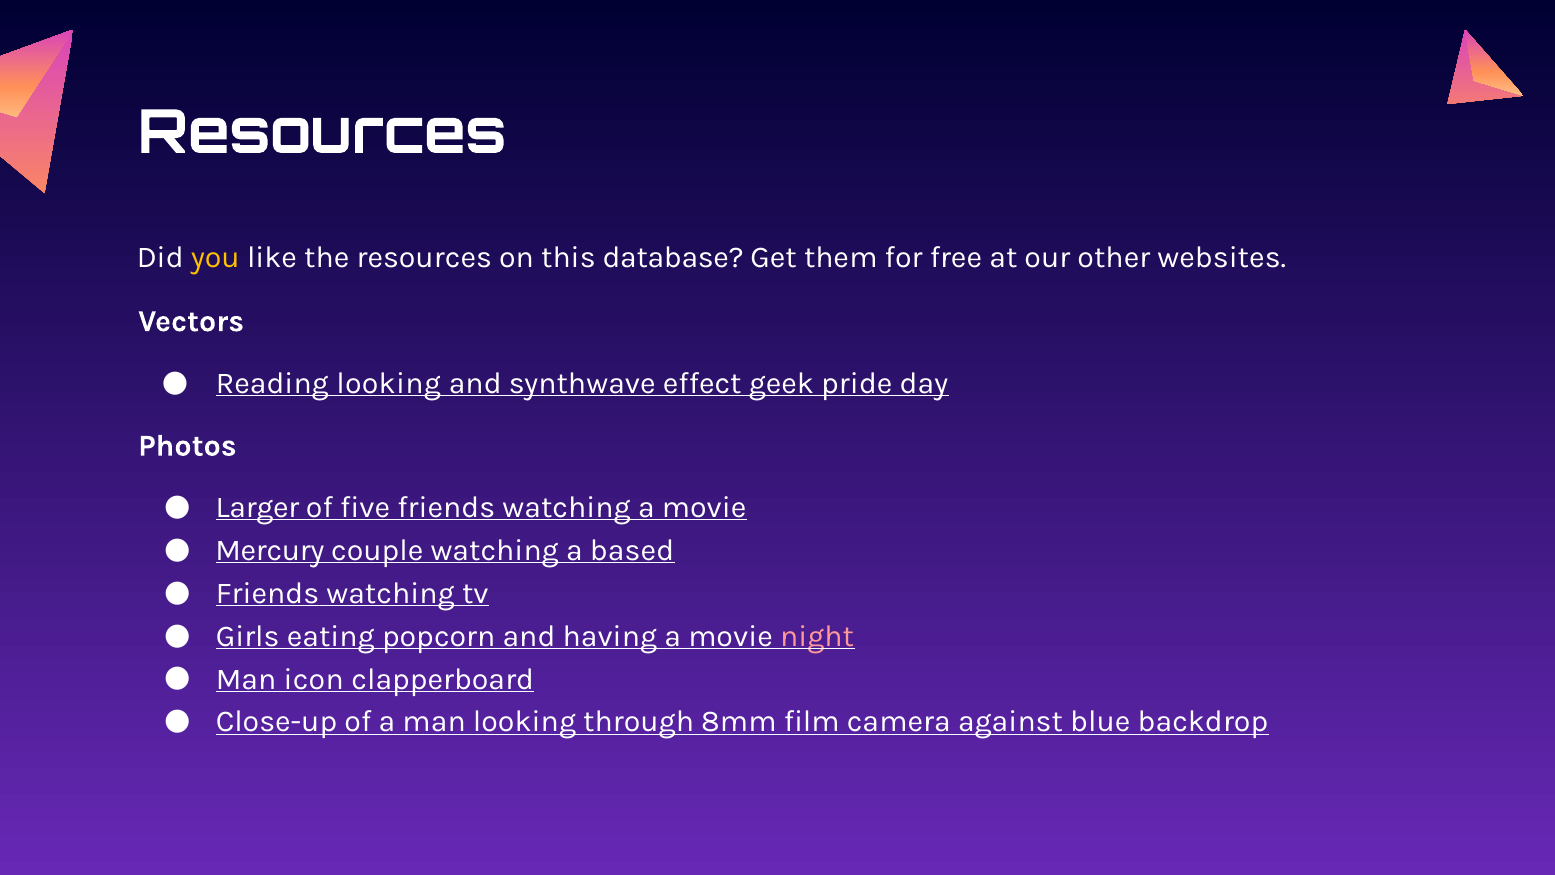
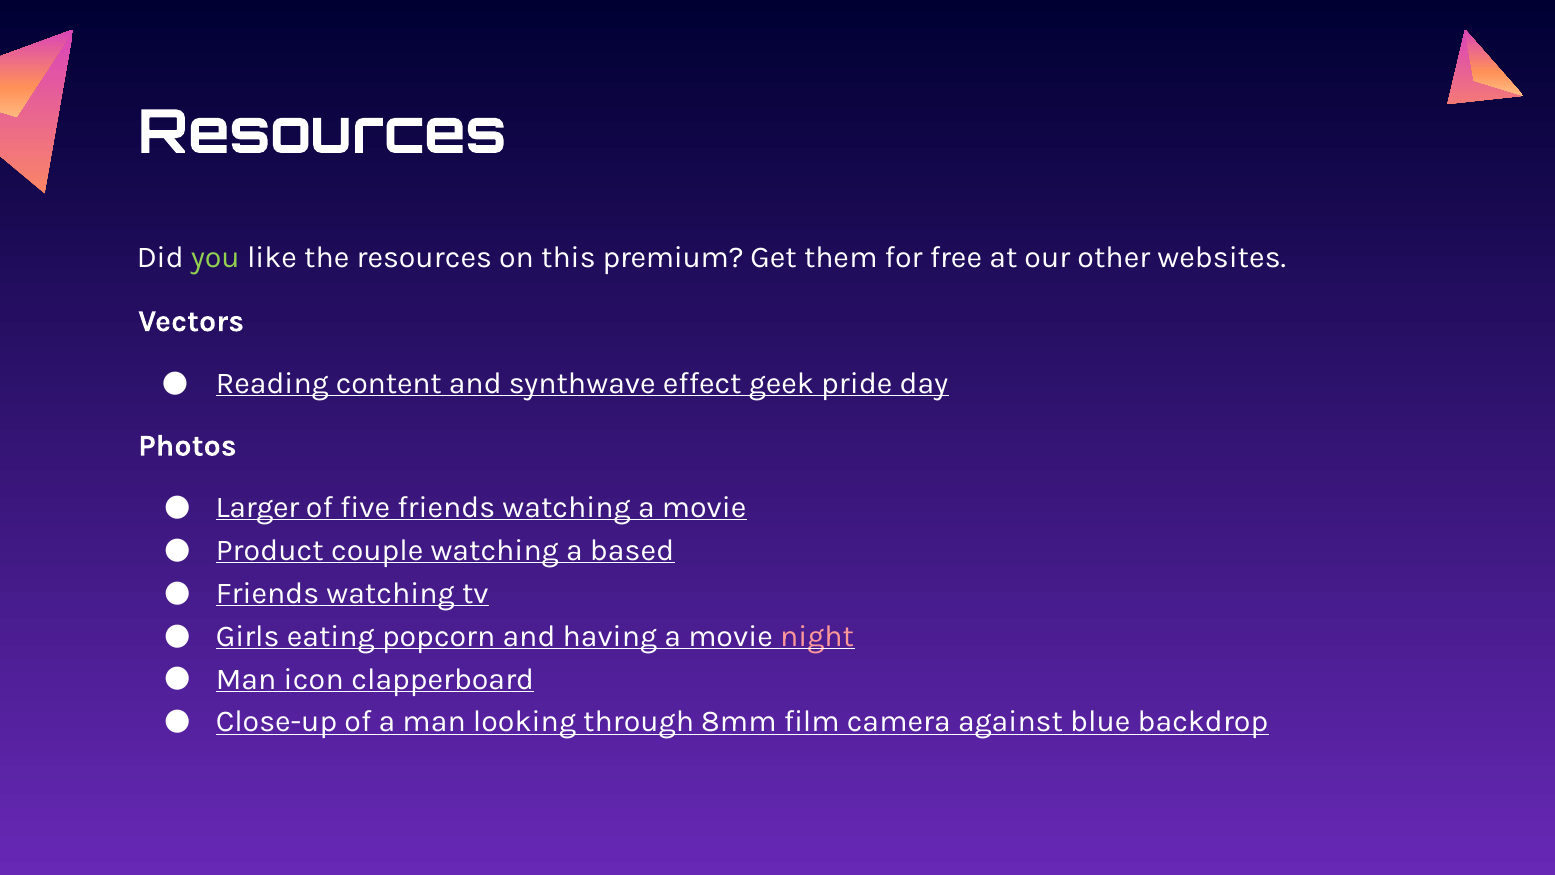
you colour: yellow -> light green
database: database -> premium
Reading looking: looking -> content
Mercury: Mercury -> Product
